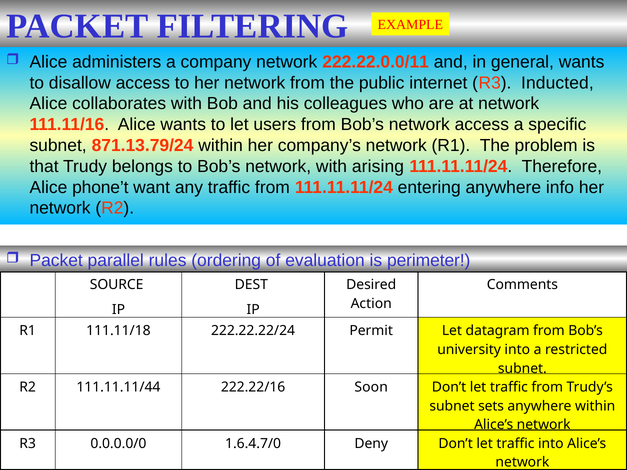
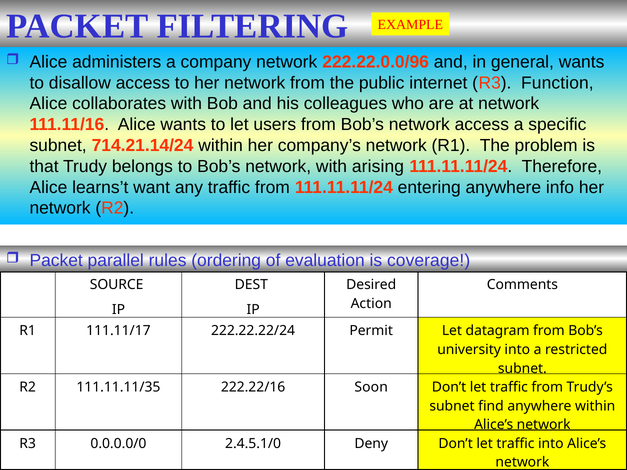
222.22.0.0/11: 222.22.0.0/11 -> 222.22.0.0/96
Inducted: Inducted -> Function
871.13.79/24: 871.13.79/24 -> 714.21.14/24
phone’t: phone’t -> learns’t
perimeter: perimeter -> coverage
111.11/18: 111.11/18 -> 111.11/17
111.11.11/44: 111.11.11/44 -> 111.11.11/35
sets: sets -> find
1.6.4.7/0: 1.6.4.7/0 -> 2.4.5.1/0
